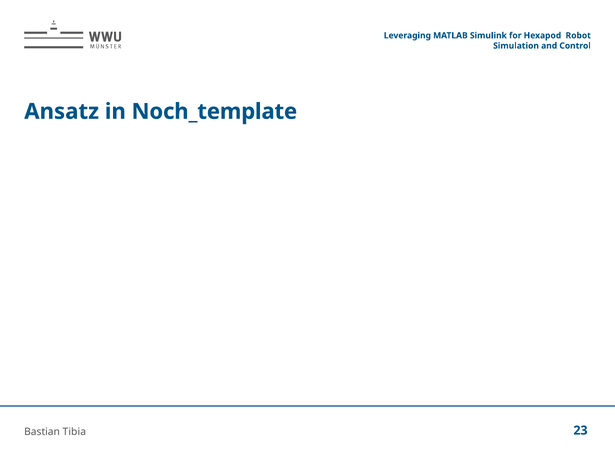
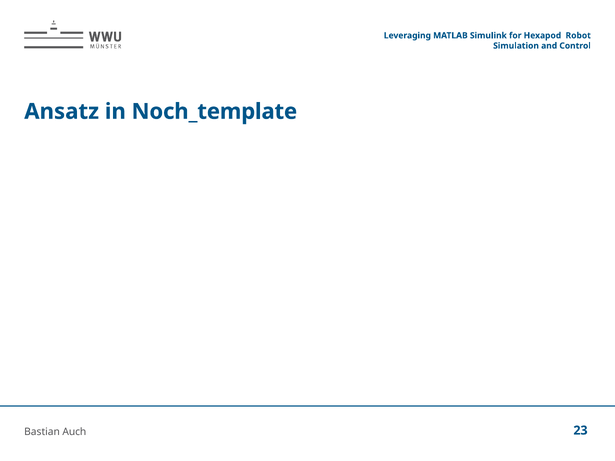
Tibia: Tibia -> Auch
